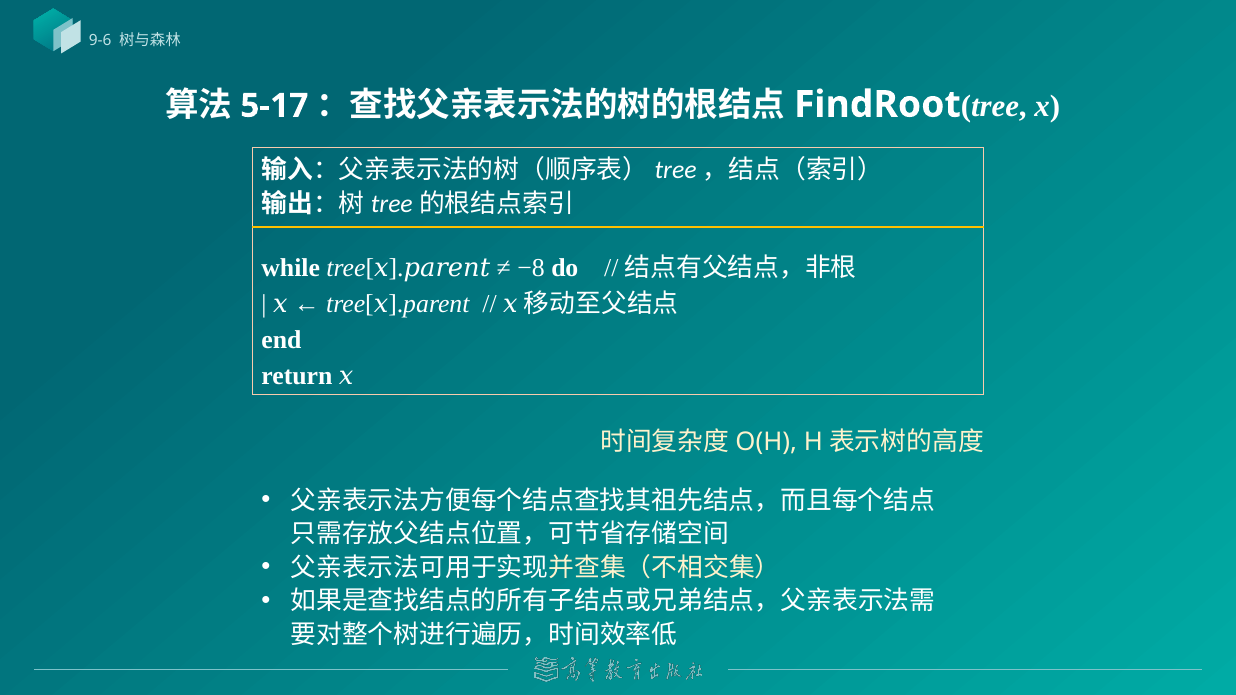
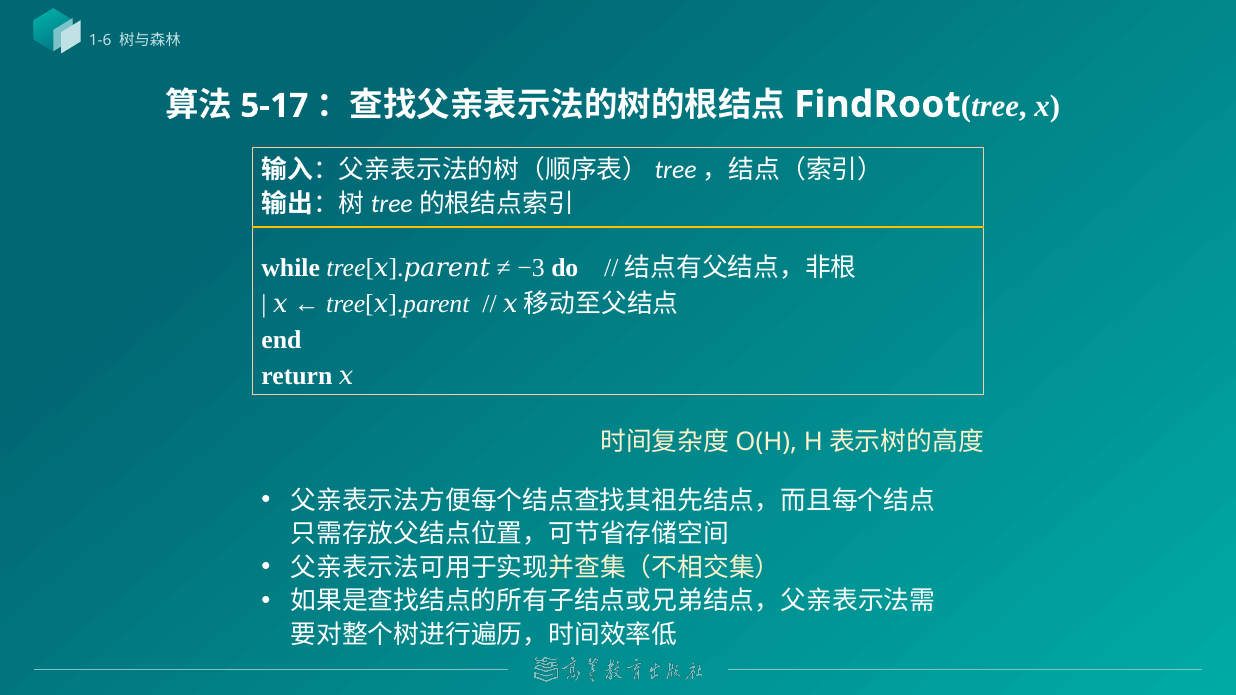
9-6: 9-6 -> 1-6
−8: −8 -> −3
